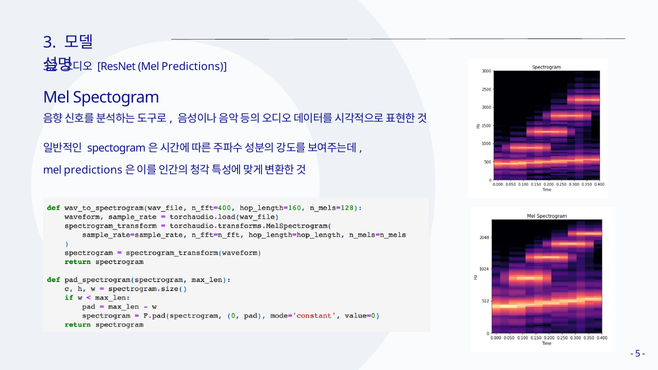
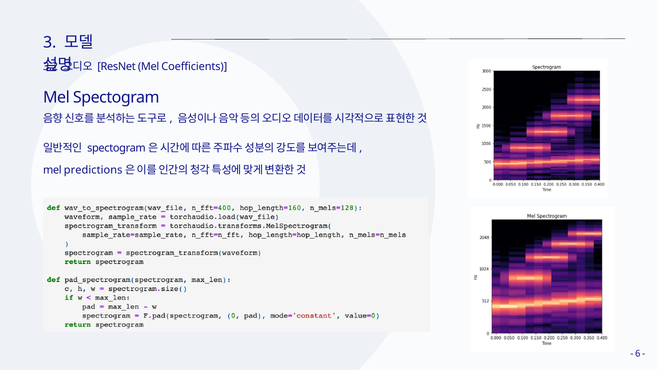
ResNet Mel Predictions: Predictions -> Coefficients
5: 5 -> 6
